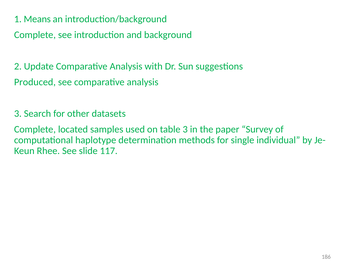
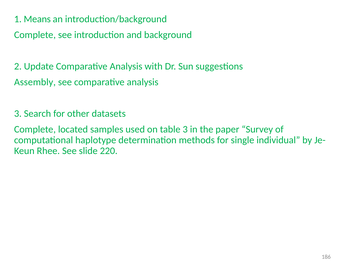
Produced: Produced -> Assembly
117: 117 -> 220
